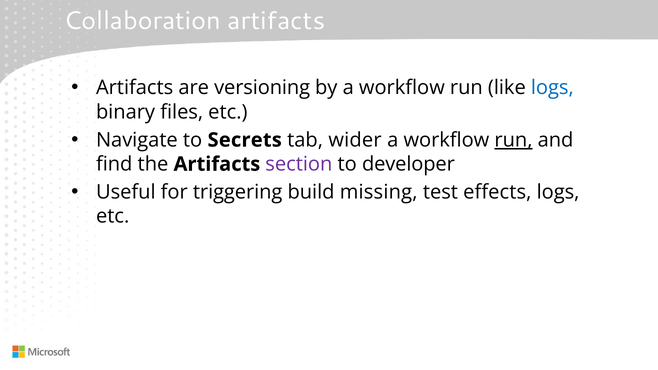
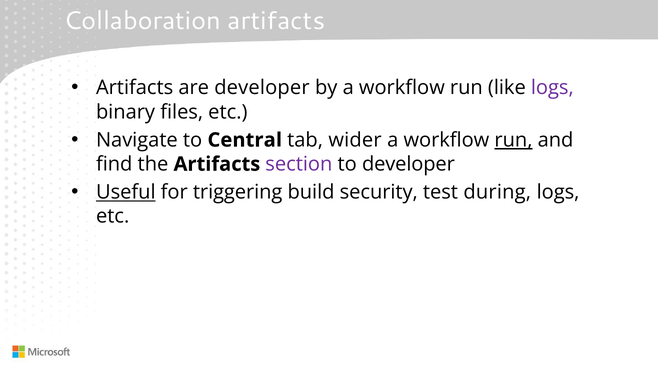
are versioning: versioning -> developer
logs at (552, 88) colour: blue -> purple
Secrets: Secrets -> Central
Useful underline: none -> present
missing: missing -> security
effects: effects -> during
